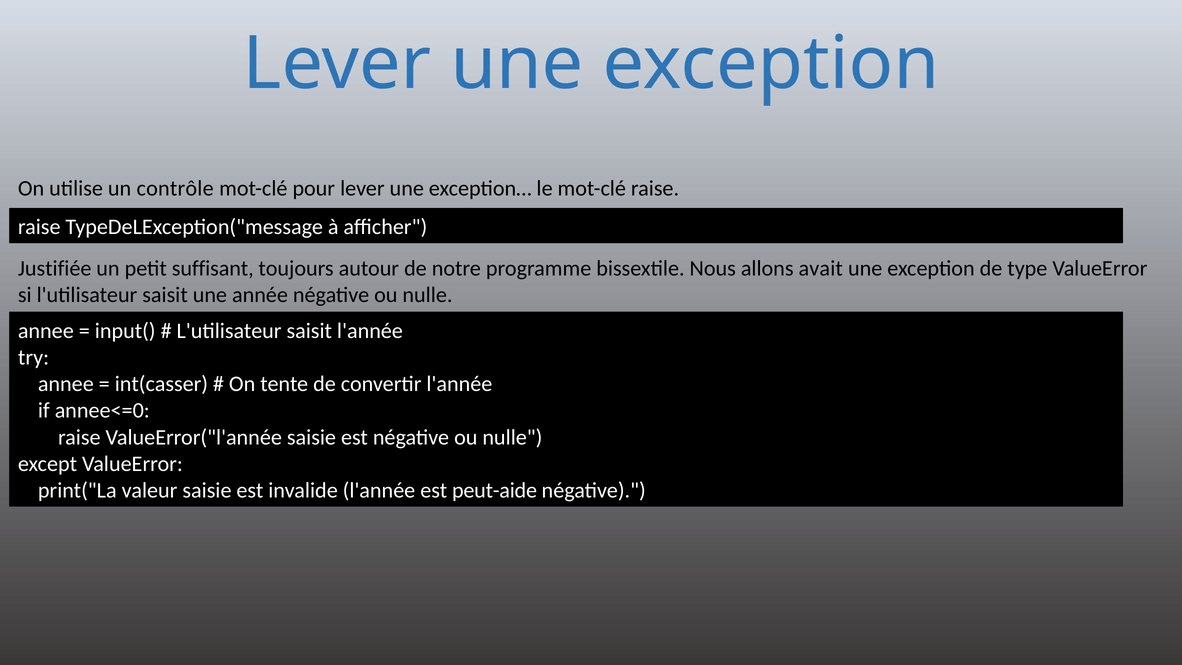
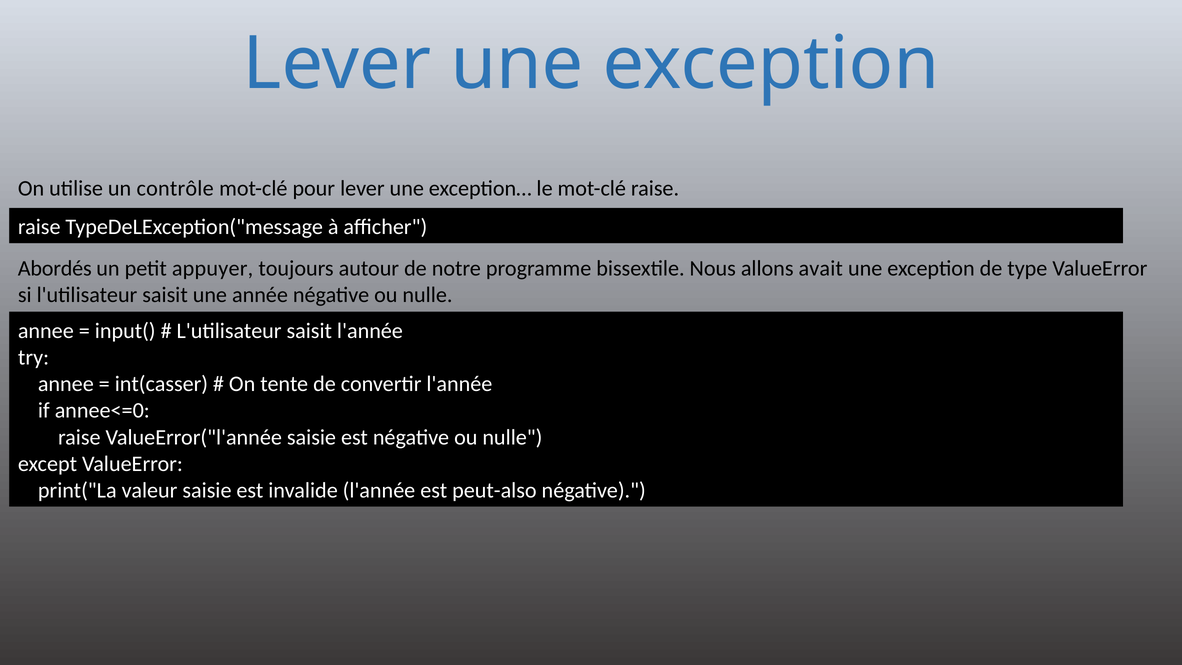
Justifiée: Justifiée -> Abordés
suffisant: suffisant -> appuyer
peut-aide: peut-aide -> peut-also
